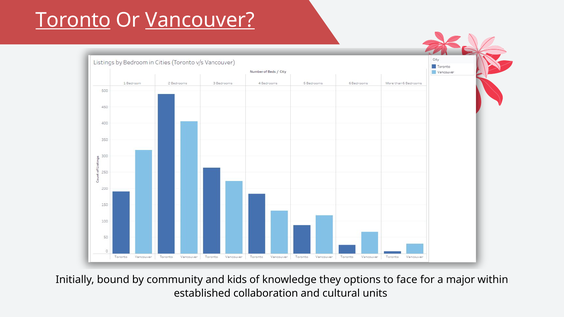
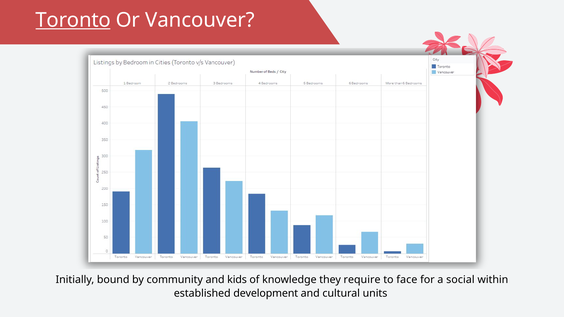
Vancouver underline: present -> none
options: options -> require
major: major -> social
collaboration: collaboration -> development
